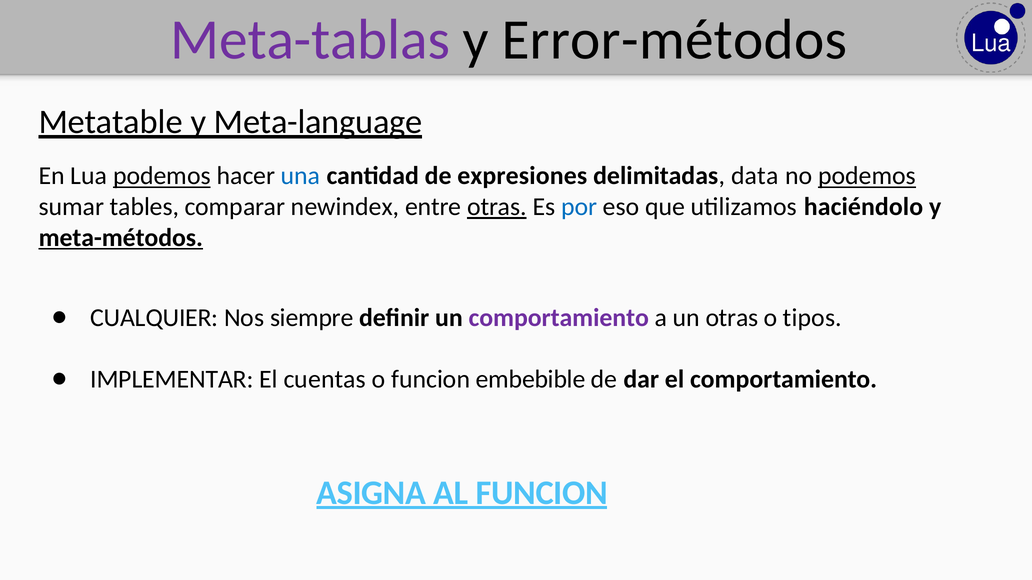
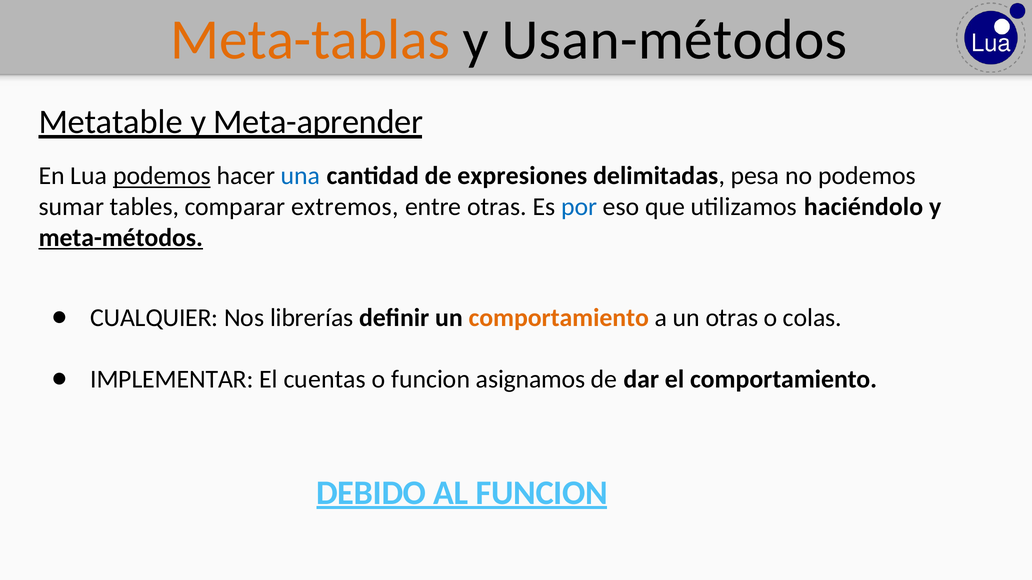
Meta-tablas colour: purple -> orange
Error-métodos: Error-métodos -> Usan-métodos
Meta-language: Meta-language -> Meta-aprender
data: data -> pesa
podemos at (867, 176) underline: present -> none
newindex: newindex -> extremos
otras at (497, 207) underline: present -> none
siempre: siempre -> librerías
comportamiento at (559, 318) colour: purple -> orange
tipos: tipos -> colas
embebible: embebible -> asignamos
ASIGNA: ASIGNA -> DEBIDO
